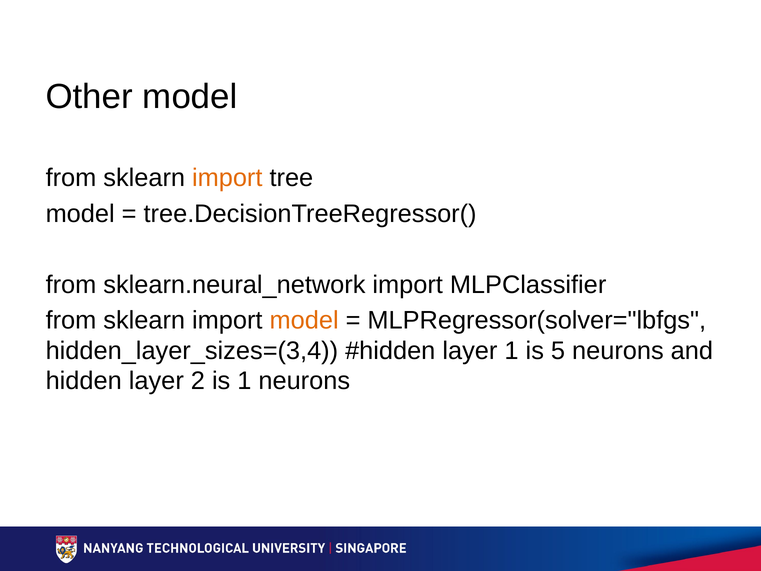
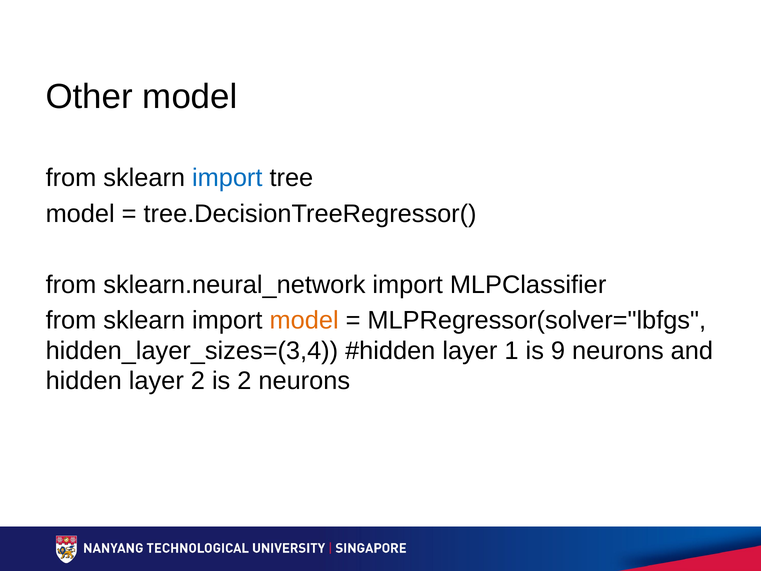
import at (227, 178) colour: orange -> blue
5: 5 -> 9
is 1: 1 -> 2
